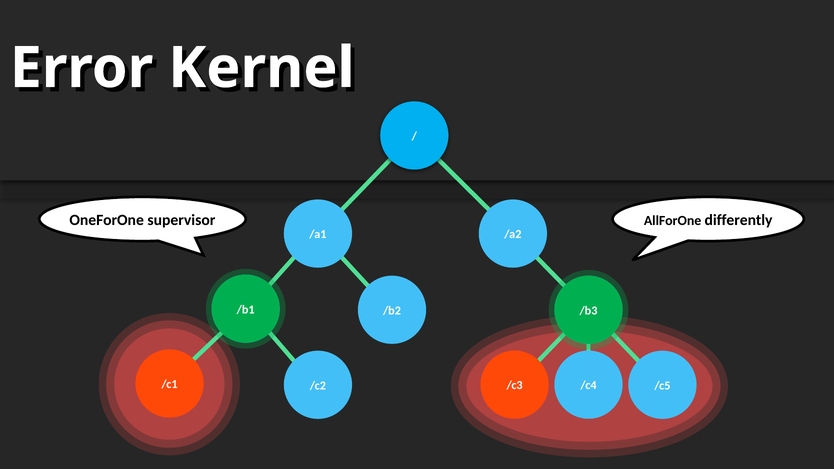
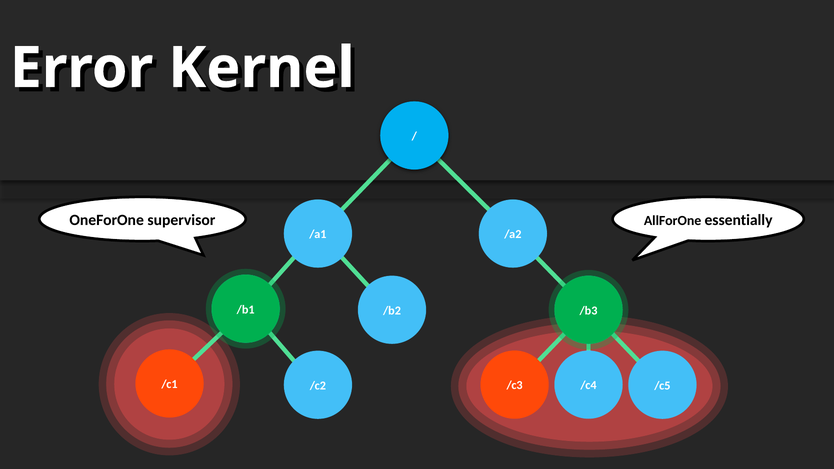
differently: differently -> essentially
